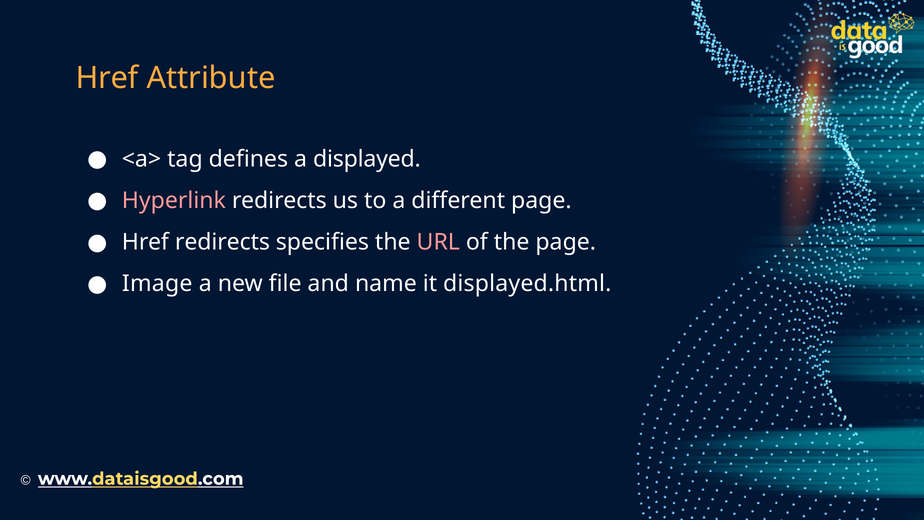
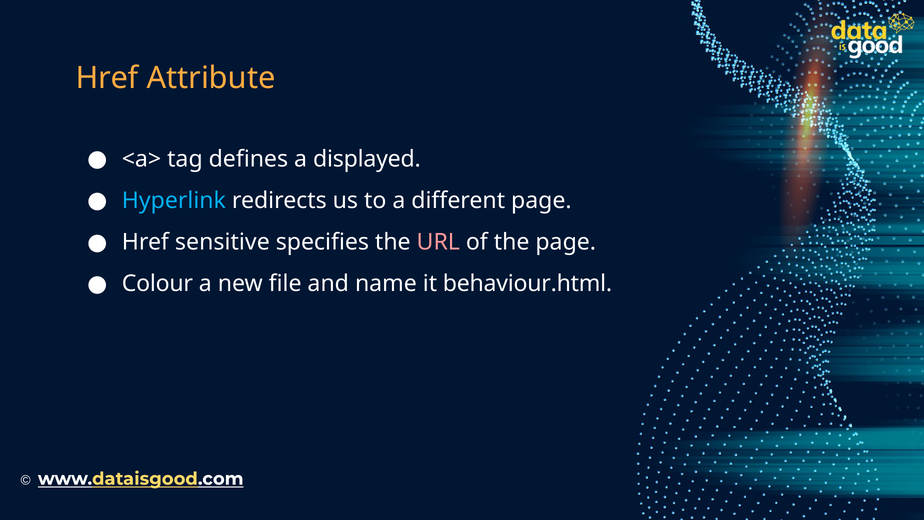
Hyperlink colour: pink -> light blue
Href redirects: redirects -> sensitive
Image: Image -> Colour
displayed.html: displayed.html -> behaviour.html
